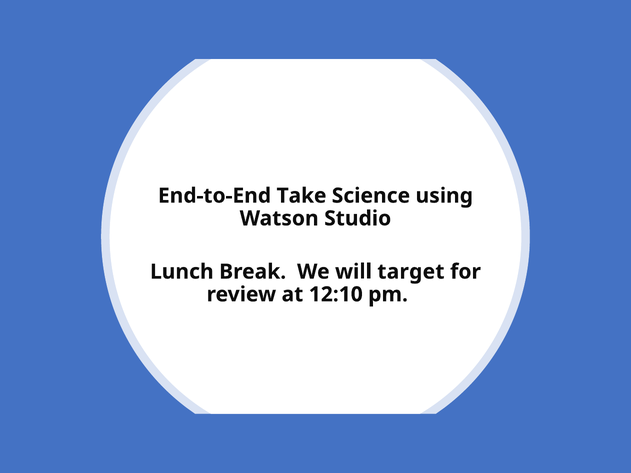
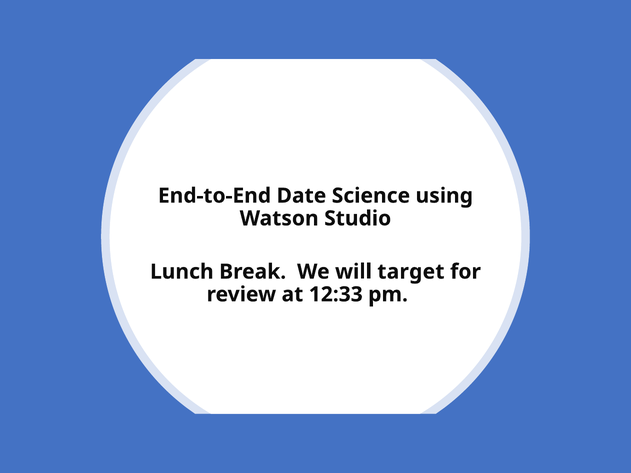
Take: Take -> Date
12:10: 12:10 -> 12:33
